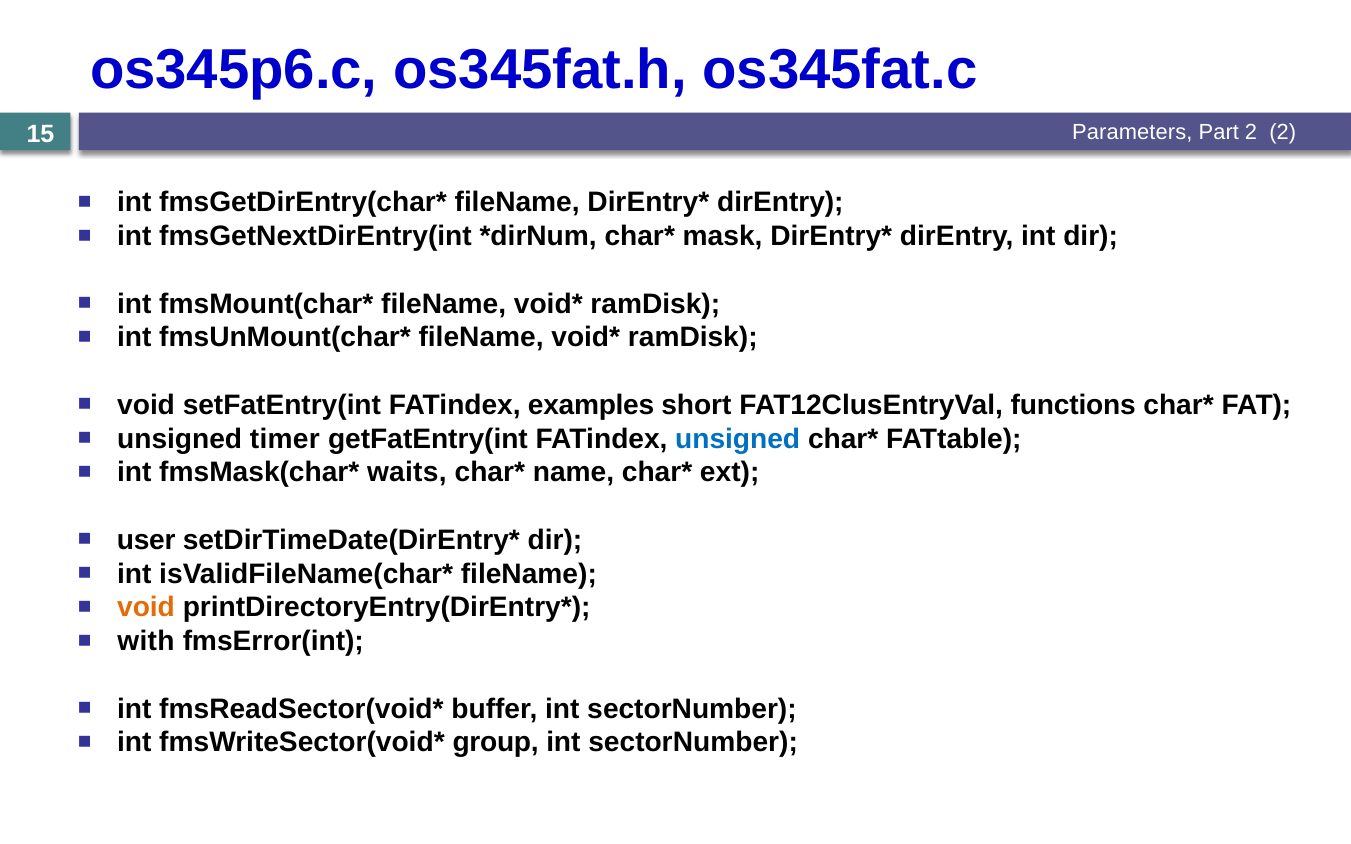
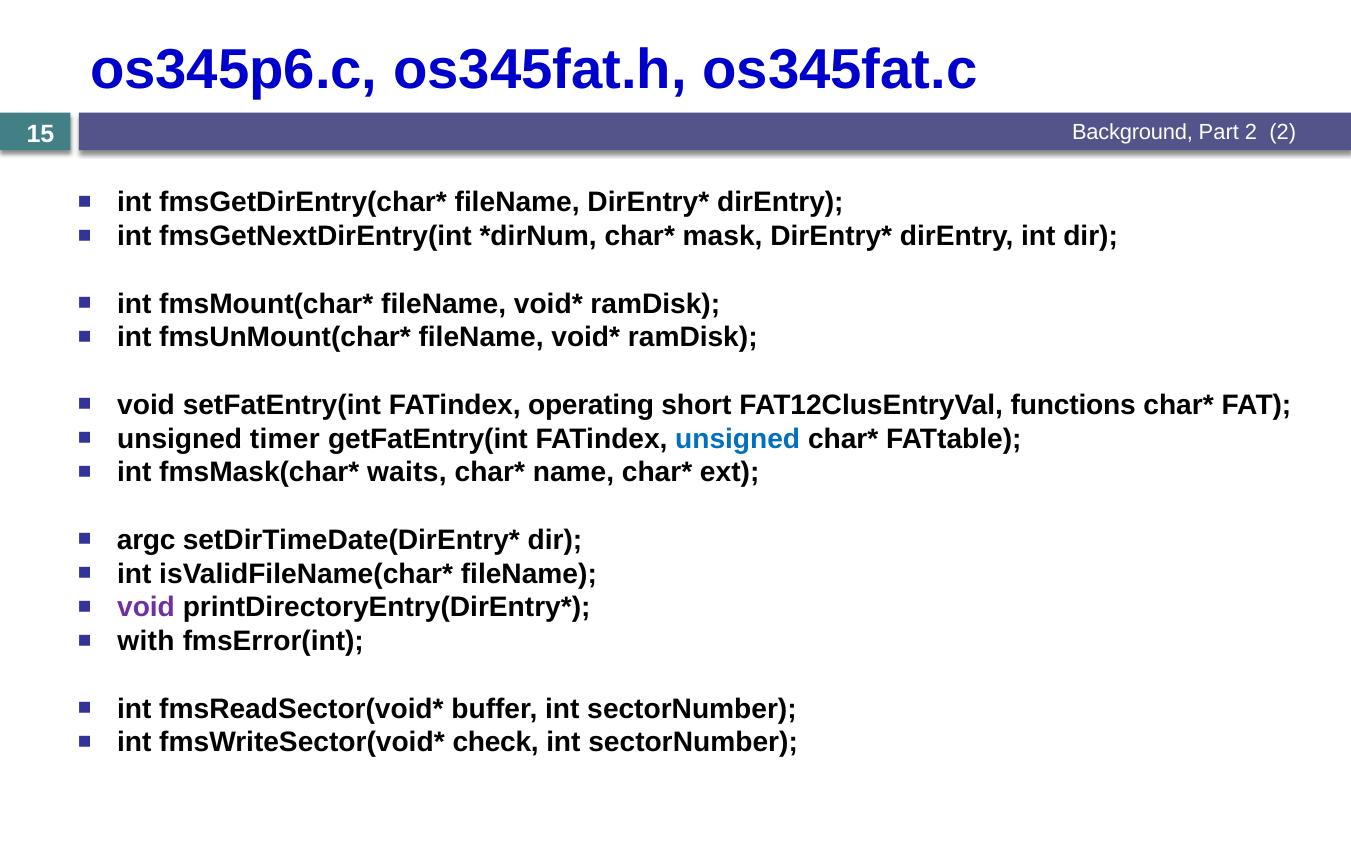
Parameters: Parameters -> Background
examples: examples -> operating
user: user -> argc
void at (146, 608) colour: orange -> purple
group: group -> check
